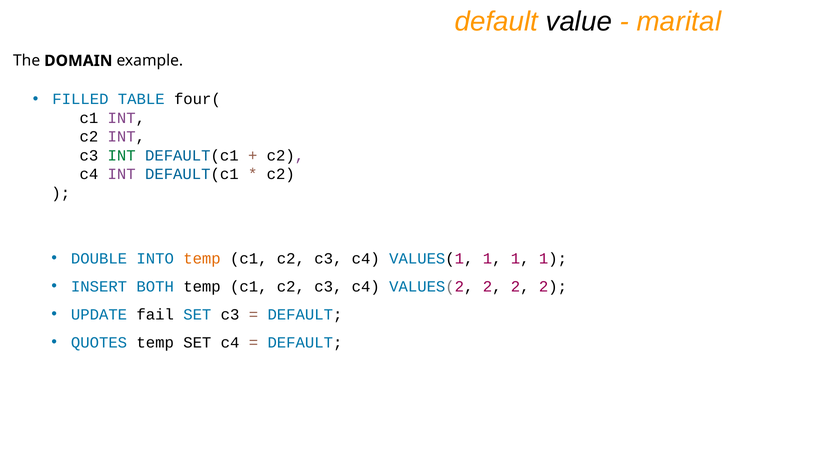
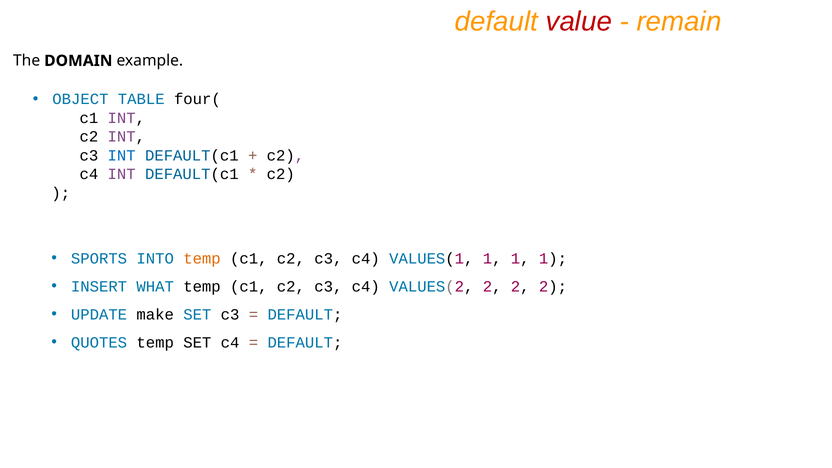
value colour: black -> red
marital: marital -> remain
FILLED: FILLED -> OBJECT
INT at (122, 155) colour: green -> blue
DOUBLE: DOUBLE -> SPORTS
BOTH: BOTH -> WHAT
fail: fail -> make
